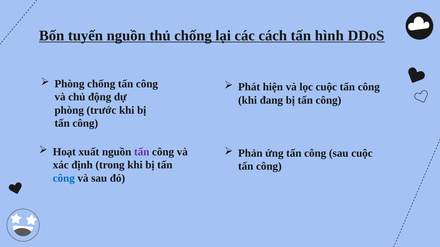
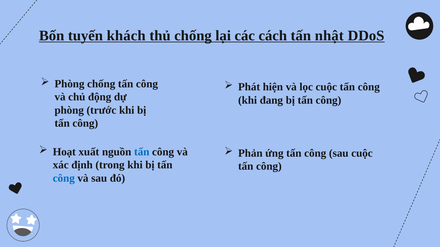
tuyến nguồn: nguồn -> khách
hình: hình -> nhật
tấn at (142, 152) colour: purple -> blue
